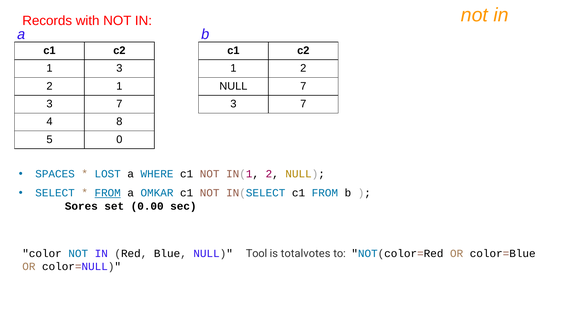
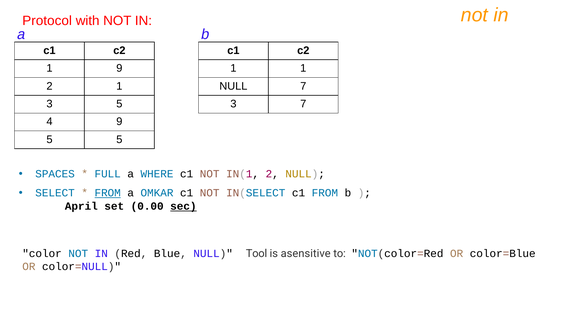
Records: Records -> Protocol
3 at (119, 68): 3 -> 9
1 2: 2 -> 1
7 at (119, 104): 7 -> 5
4 8: 8 -> 9
5 0: 0 -> 5
LOST: LOST -> FULL
Sores: Sores -> April
sec underline: none -> present
totalvotes: totalvotes -> asensitive
